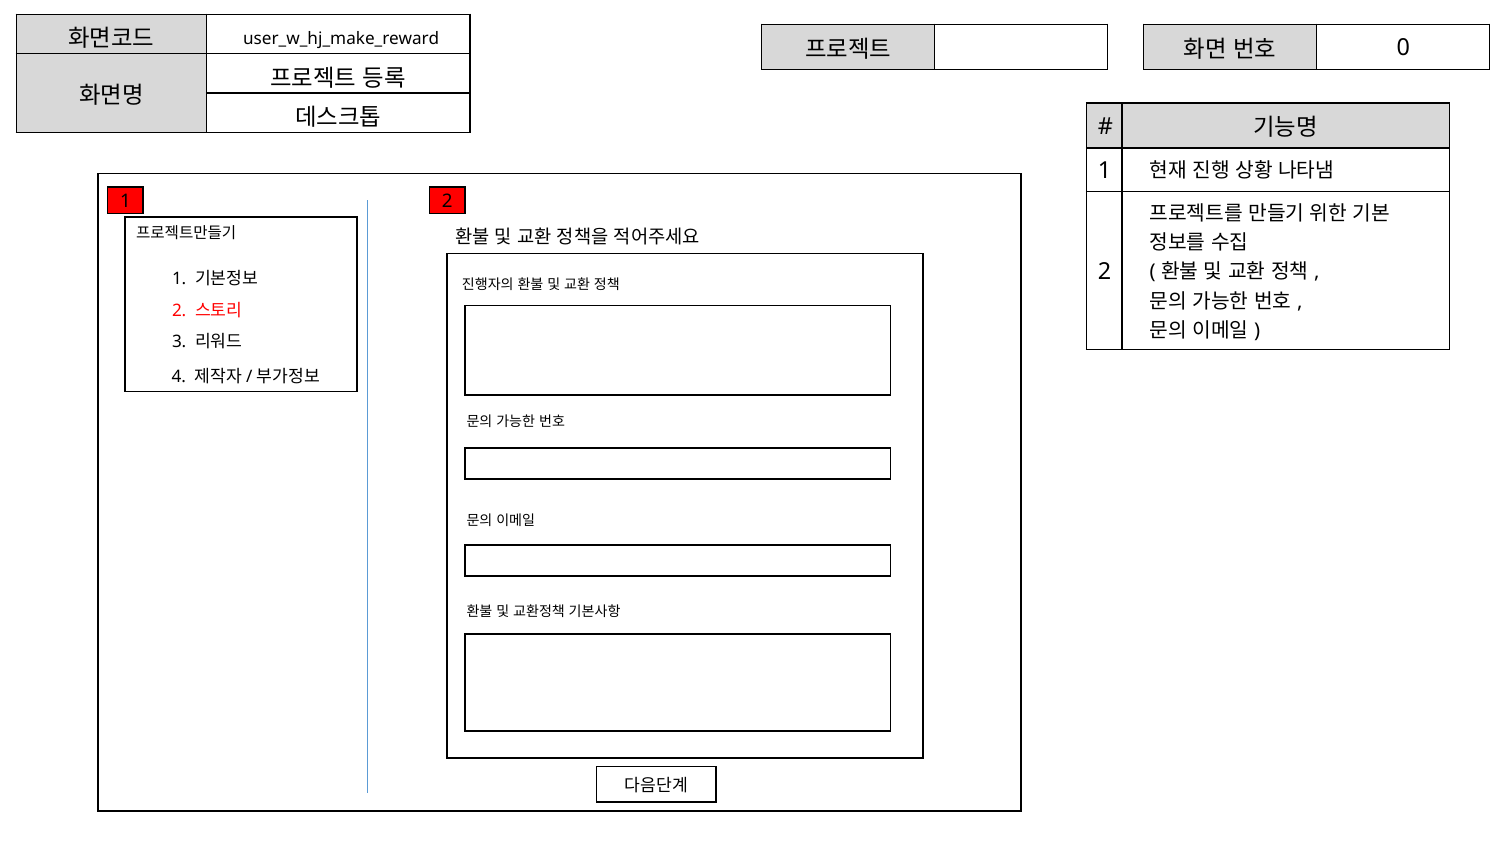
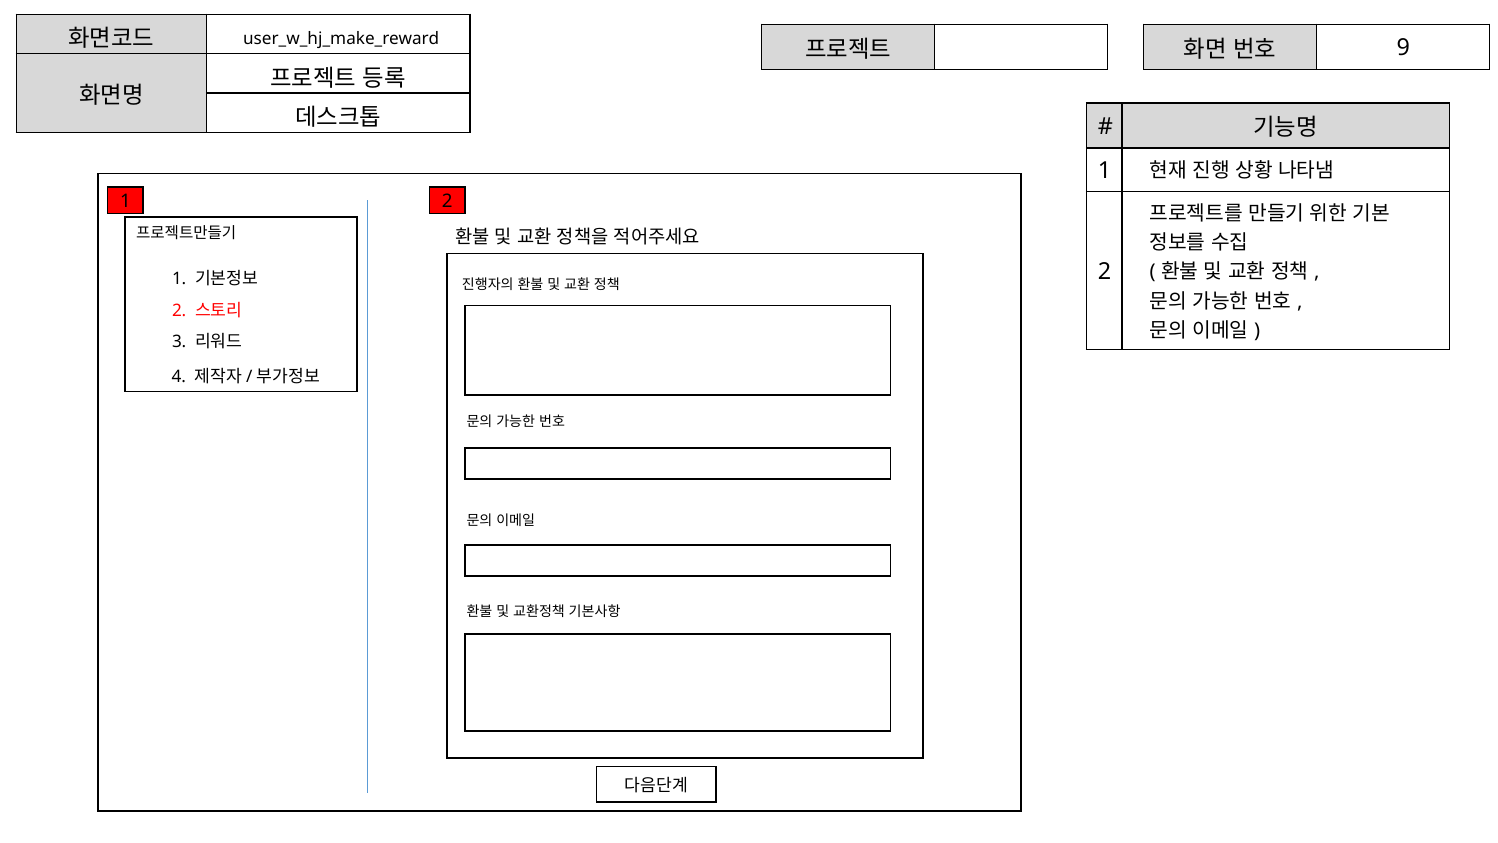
0: 0 -> 9
